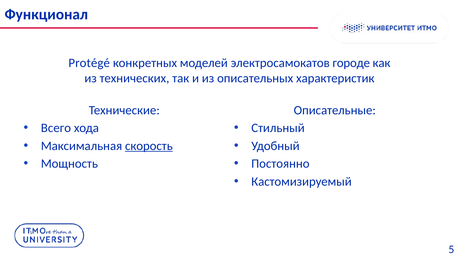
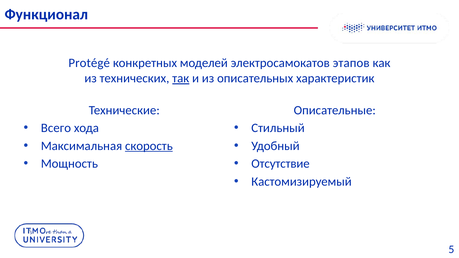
городе: городе -> этапов
так underline: none -> present
Постоянно: Постоянно -> Отсутствие
